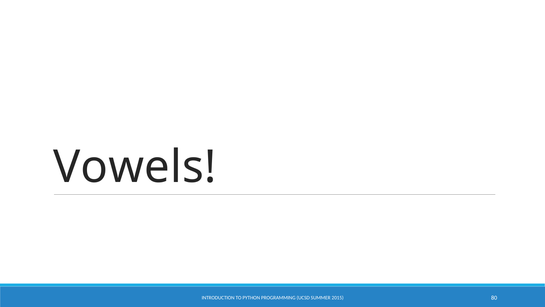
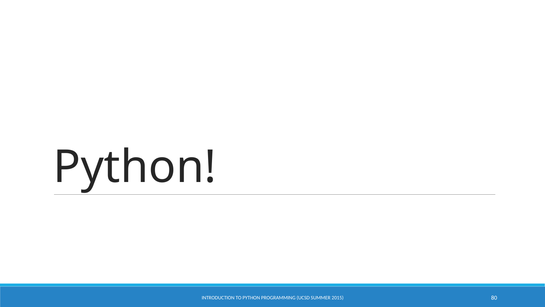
Vowels at (135, 167): Vowels -> Python
